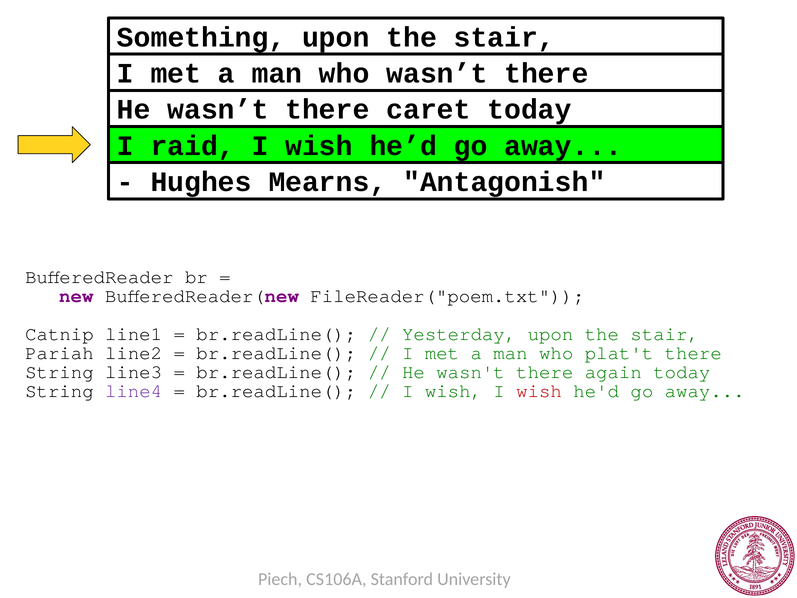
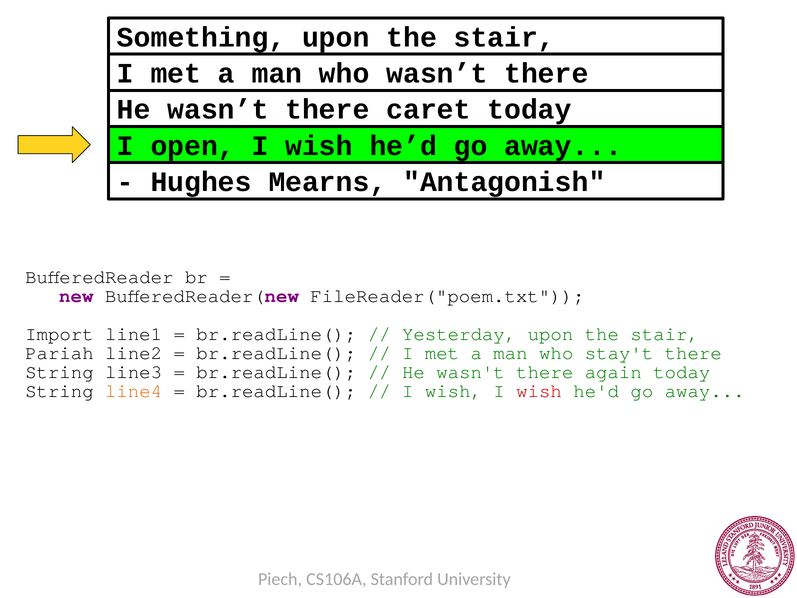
raid: raid -> open
Catnip: Catnip -> Import
plat't: plat't -> stay't
line4 colour: purple -> orange
